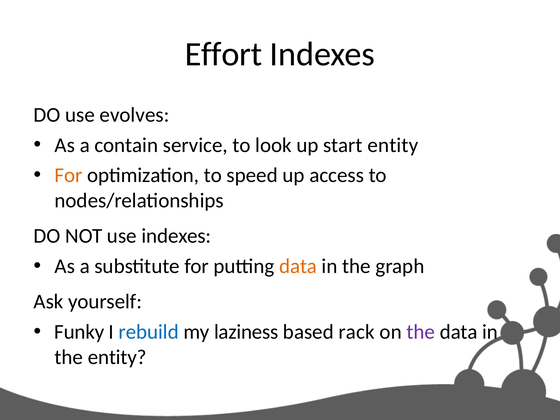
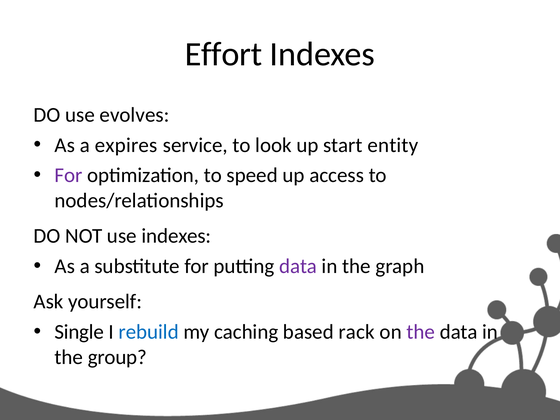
contain: contain -> expires
For at (69, 175) colour: orange -> purple
data at (298, 266) colour: orange -> purple
Funky: Funky -> Single
laziness: laziness -> caching
the entity: entity -> group
